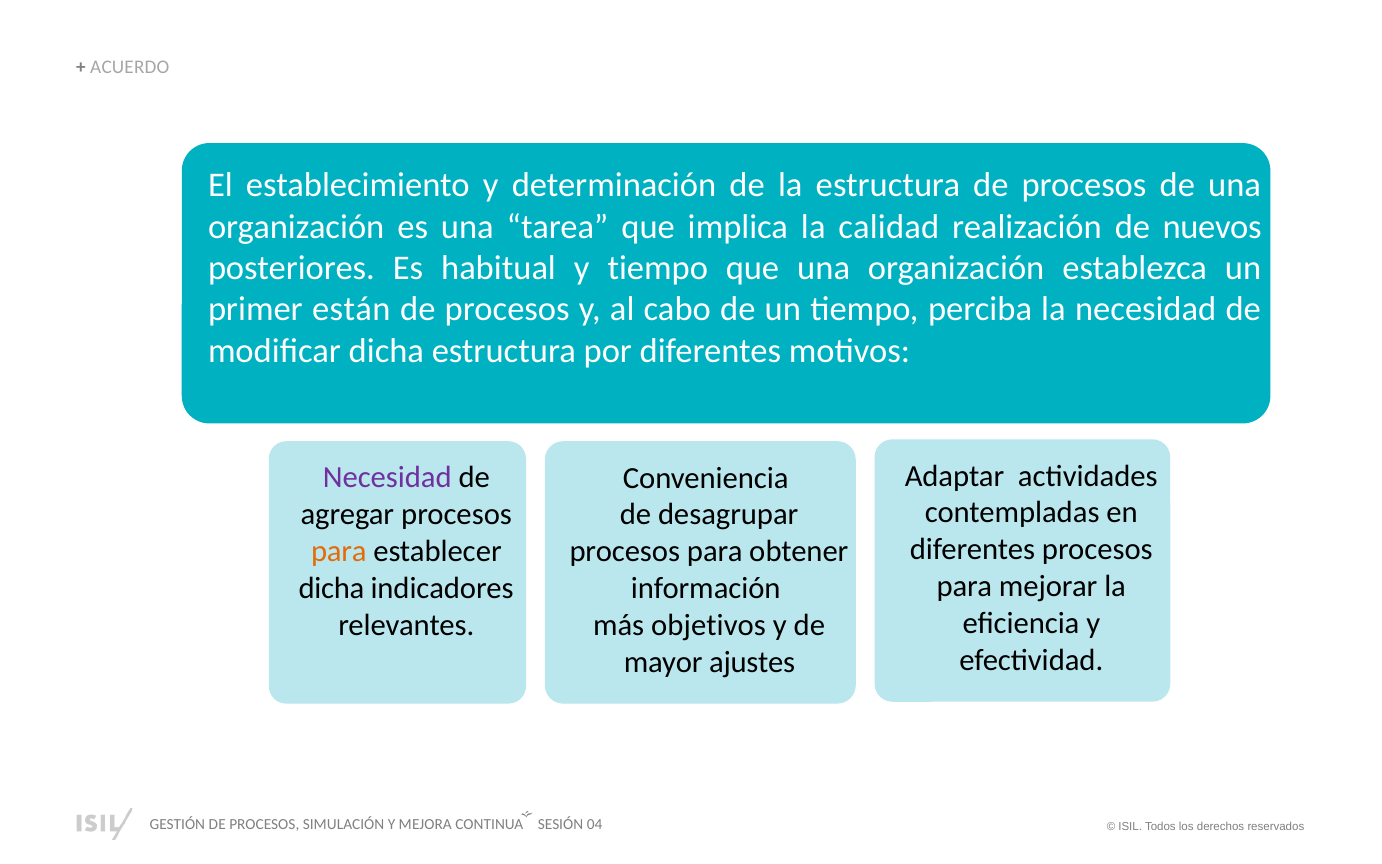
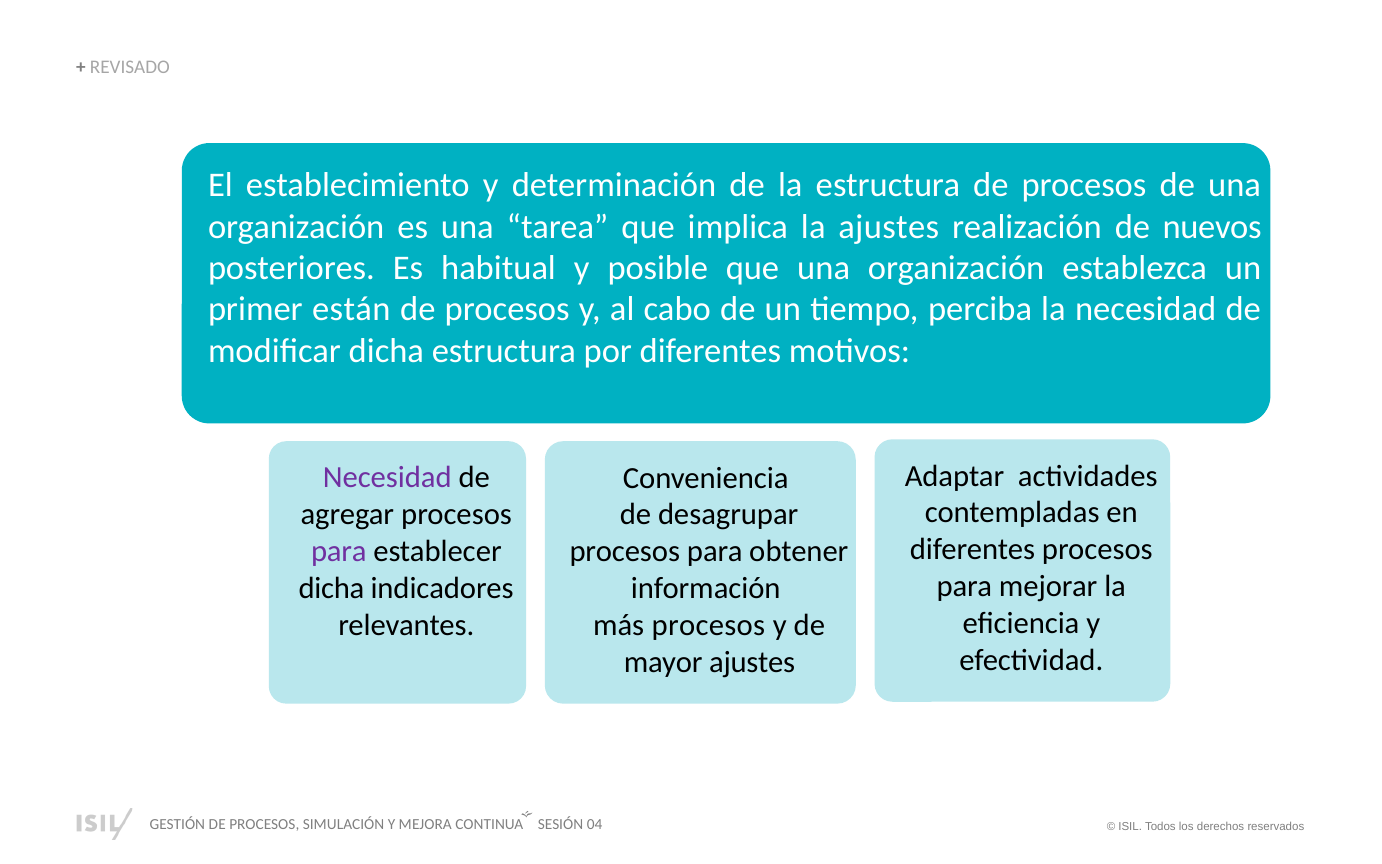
ACUERDO: ACUERDO -> REVISADO
la calidad: calidad -> ajustes
y tiempo: tiempo -> posible
para at (339, 551) colour: orange -> purple
más objetivos: objetivos -> procesos
